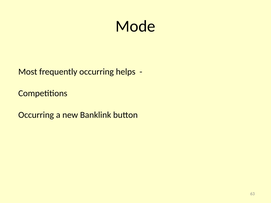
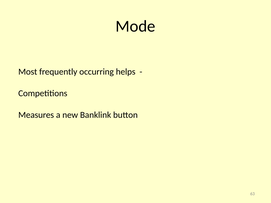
Occurring at (36, 115): Occurring -> Measures
